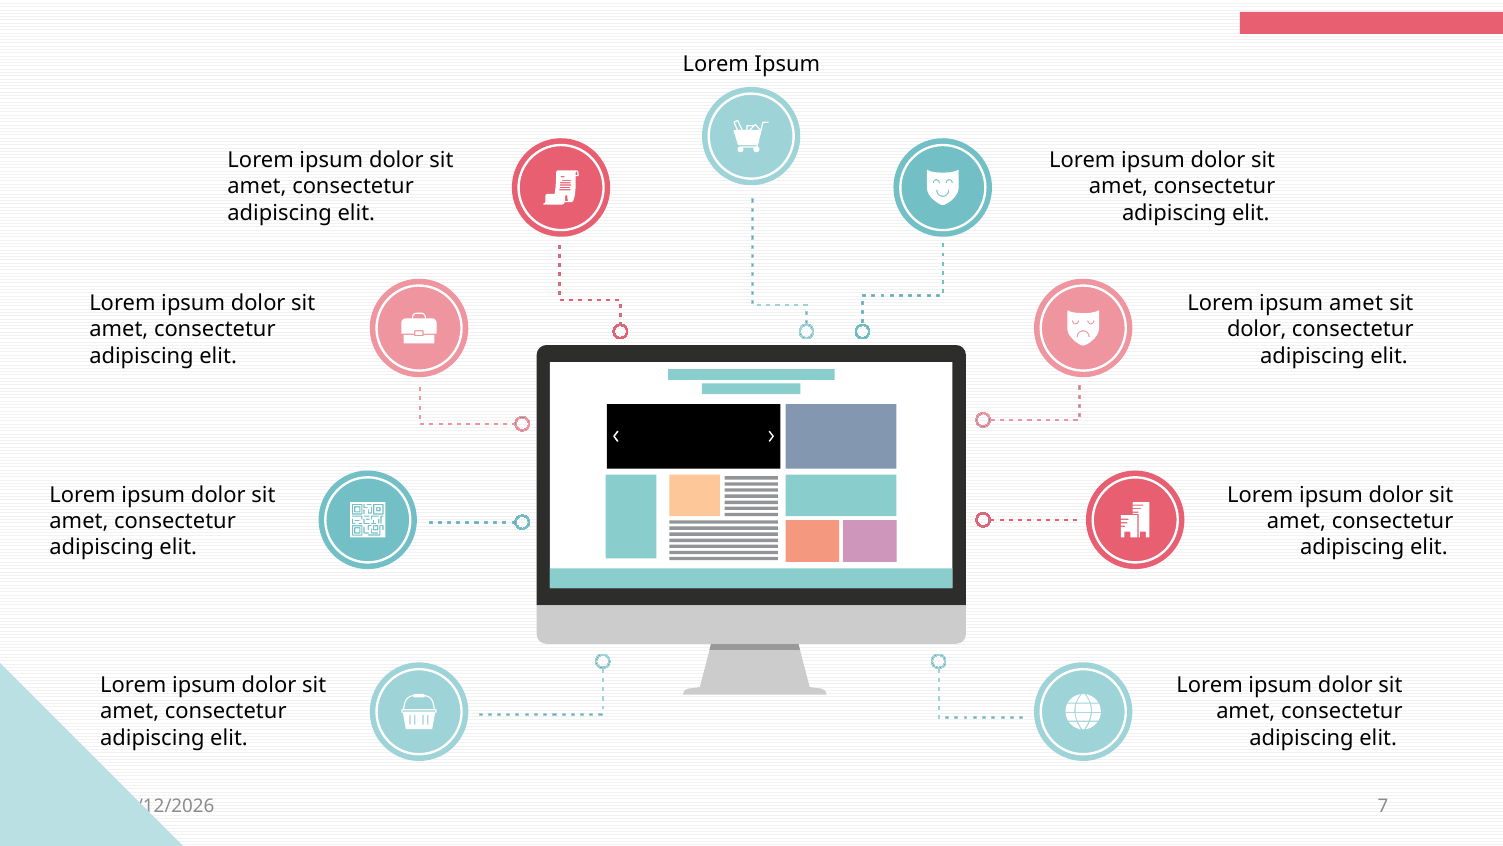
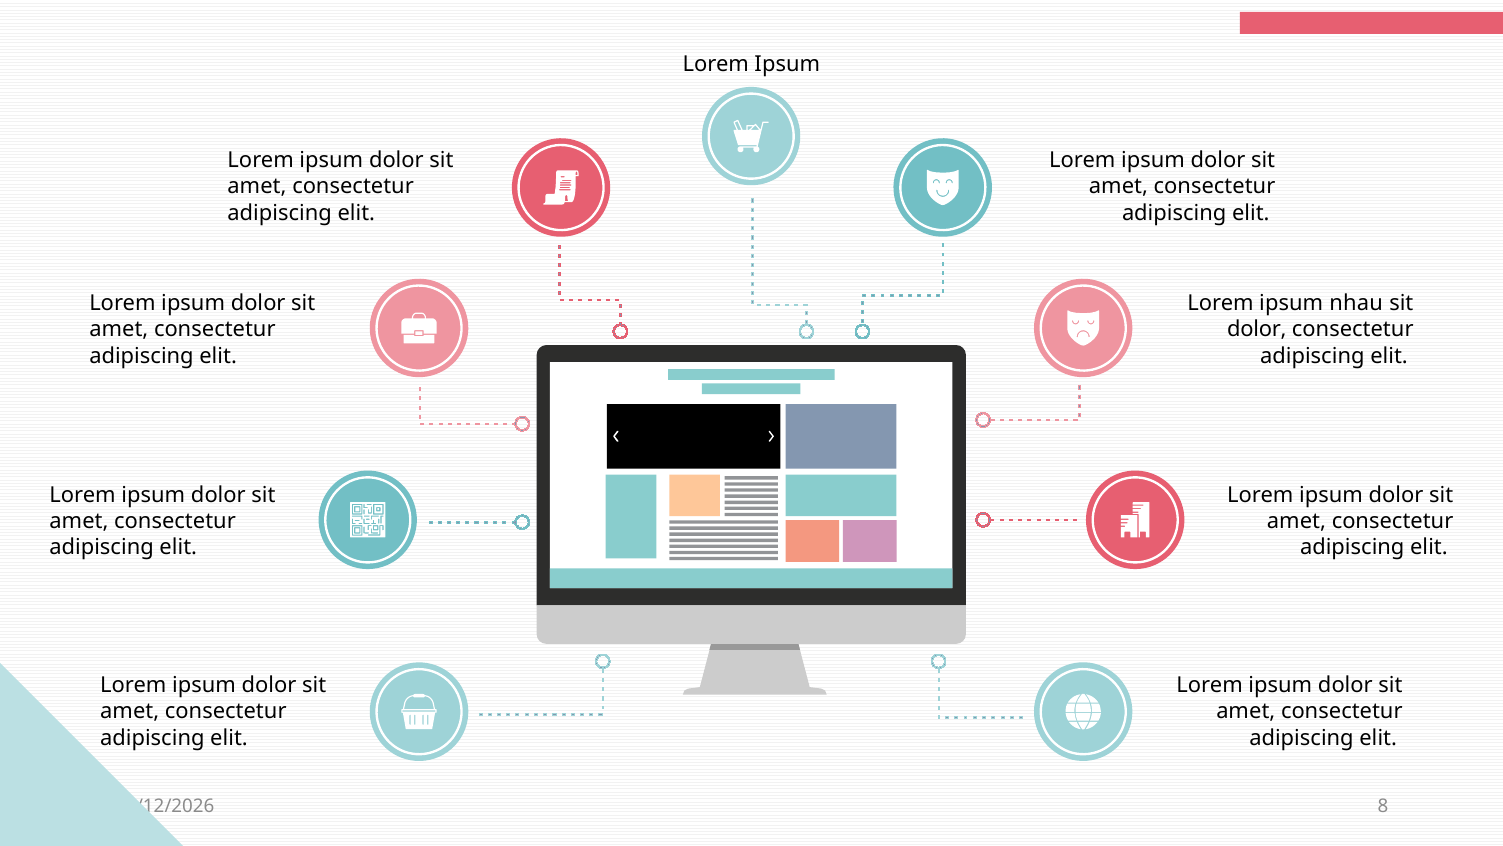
ipsum amet: amet -> nhau
7: 7 -> 8
